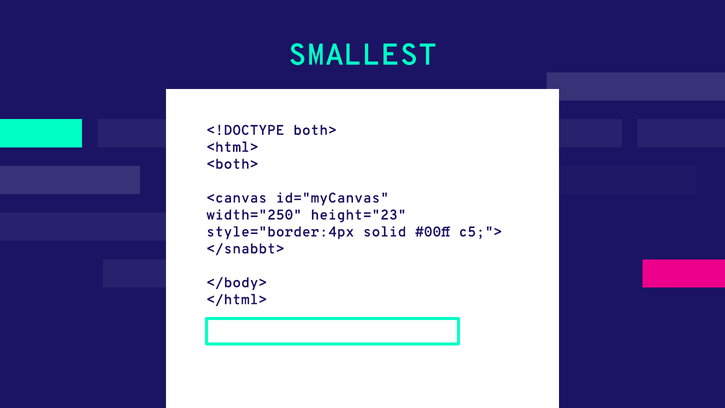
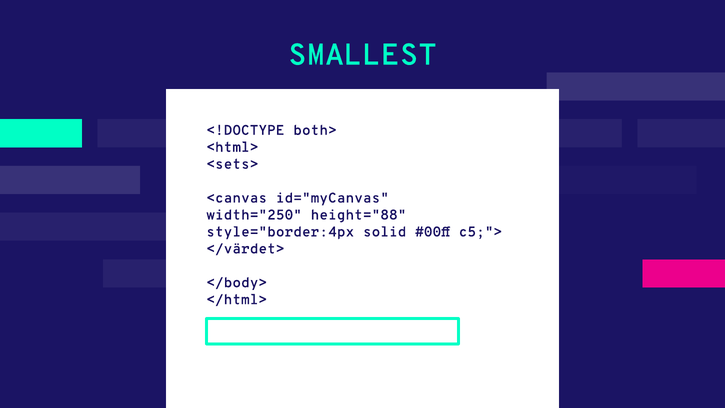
<both>: <both> -> <sets>
height="23: height="23 -> height="88
</snabbt>: </snabbt> -> </värdet>
